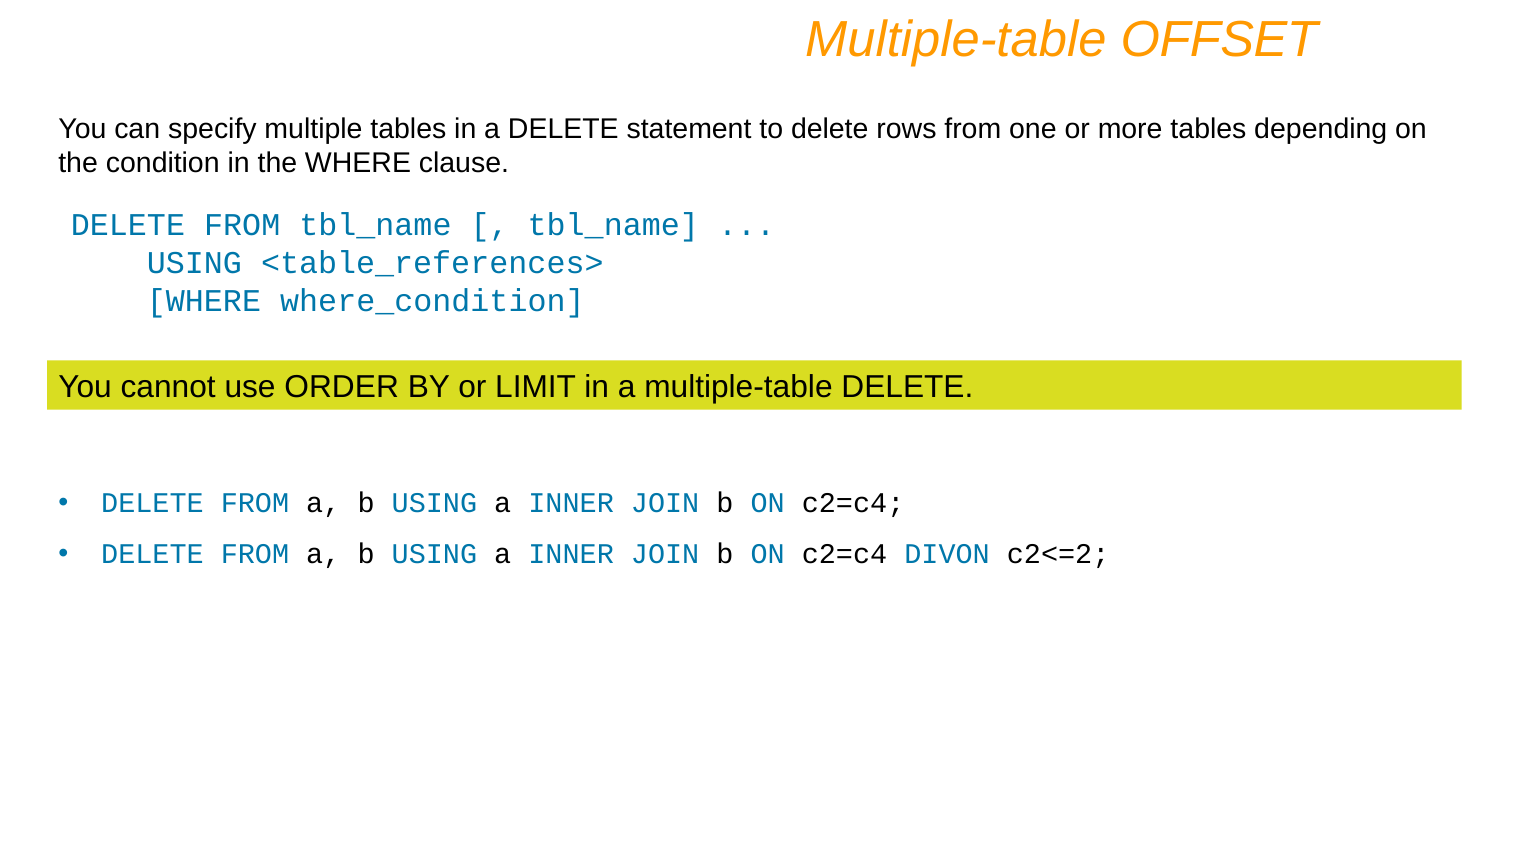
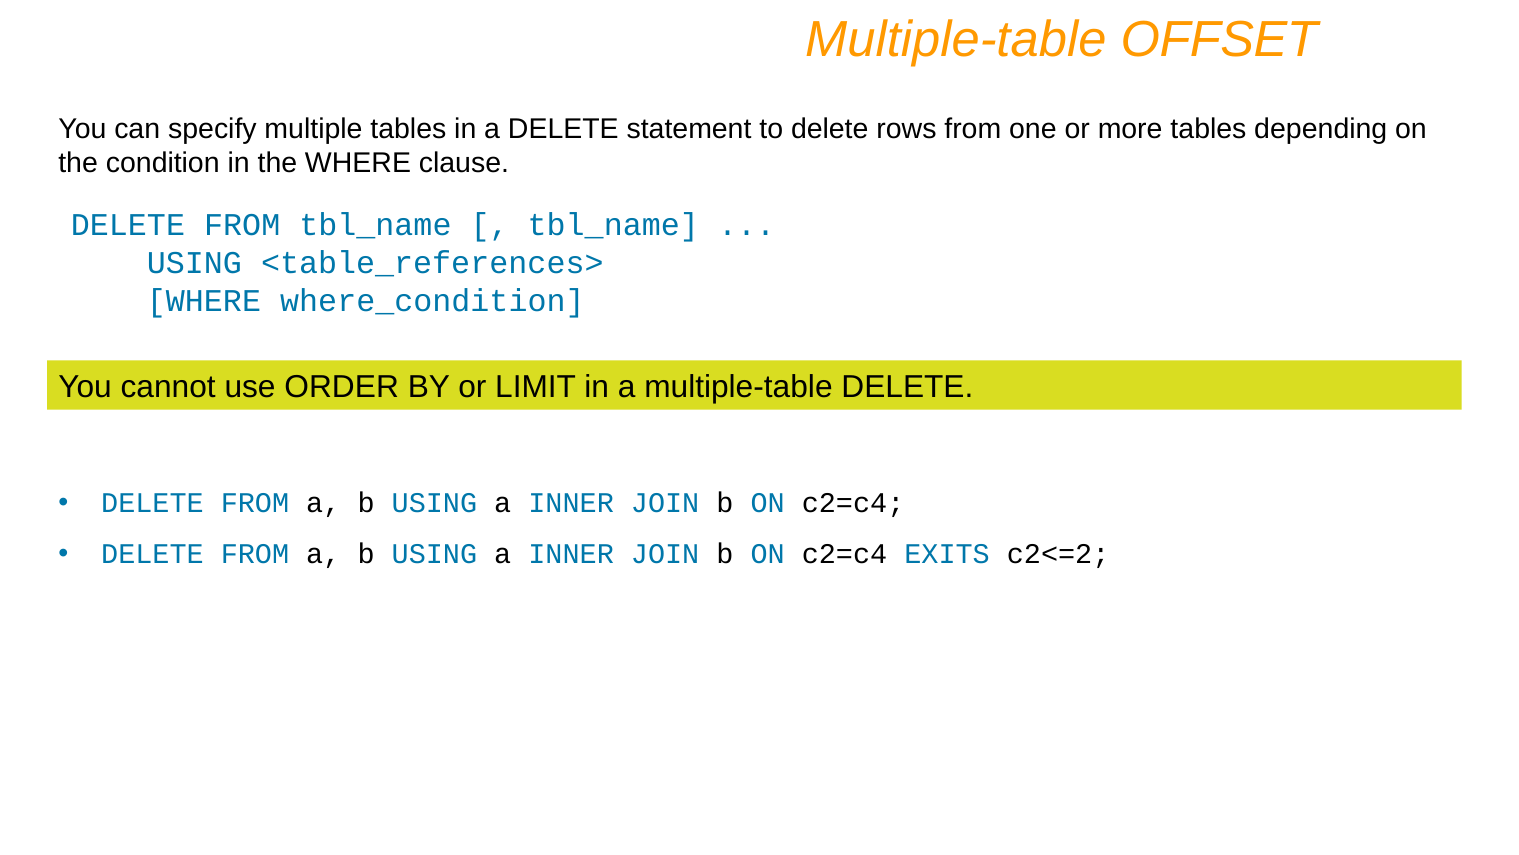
DIVON: DIVON -> EXITS
